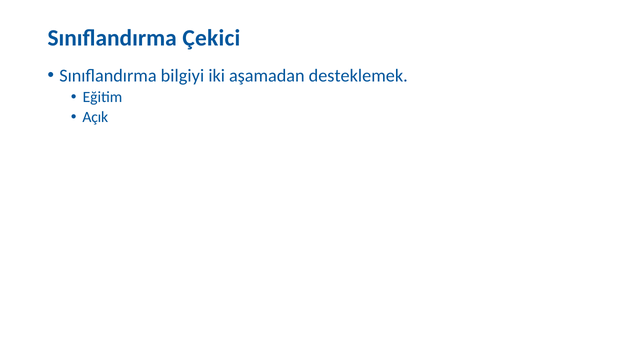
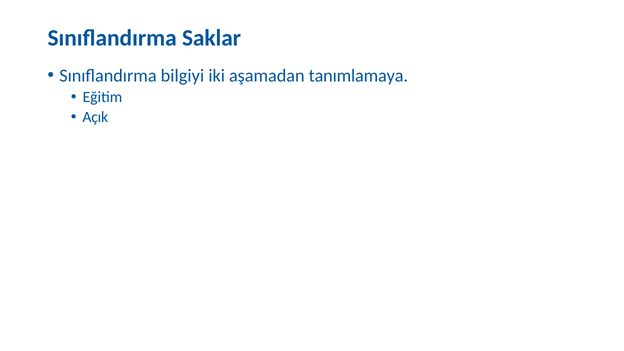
Çekici: Çekici -> Saklar
desteklemek: desteklemek -> tanımlamaya
